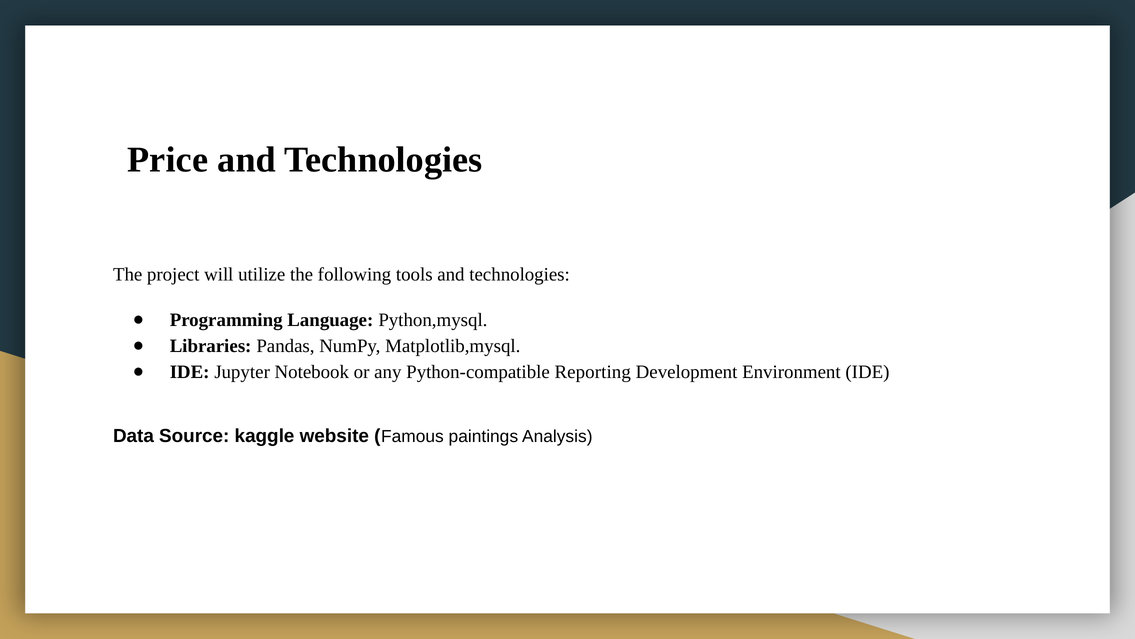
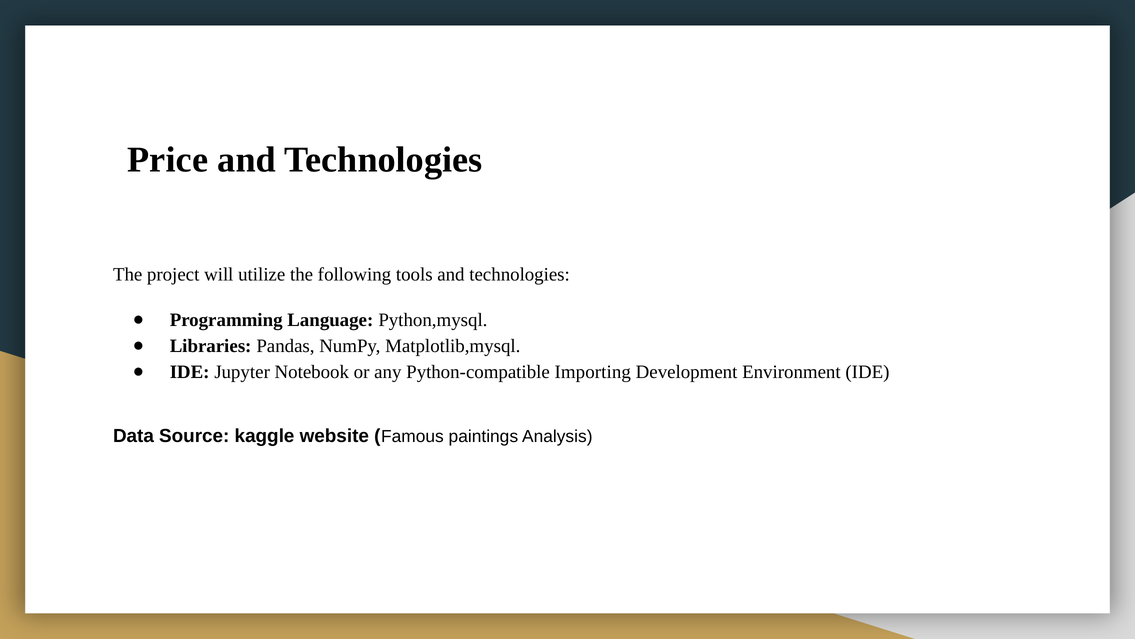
Reporting: Reporting -> Importing
